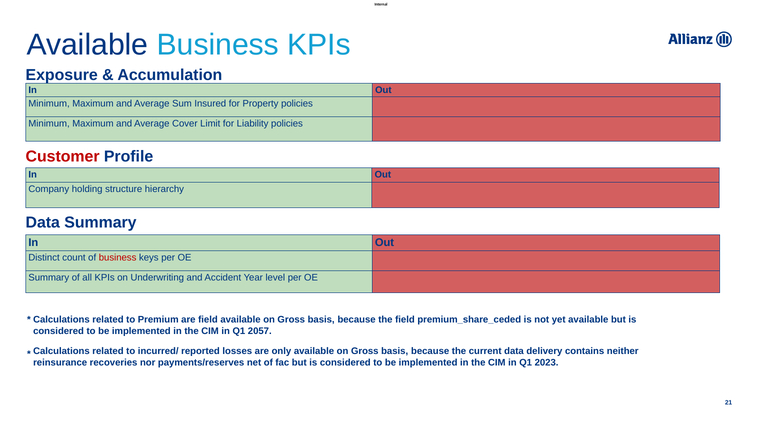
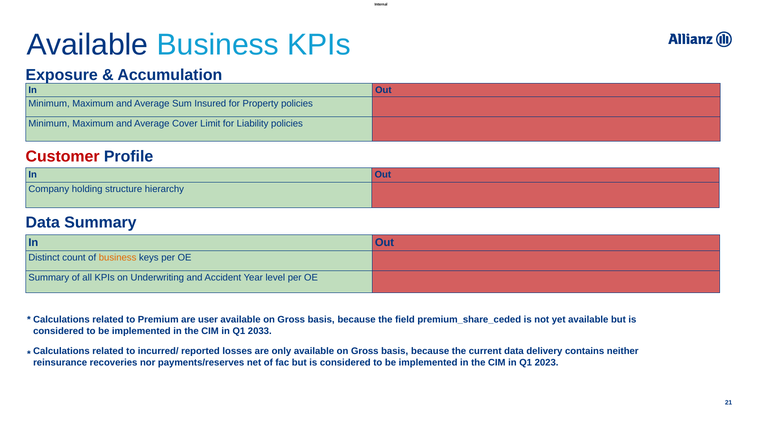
business at (118, 258) colour: red -> orange
are field: field -> user
2057: 2057 -> 2033
